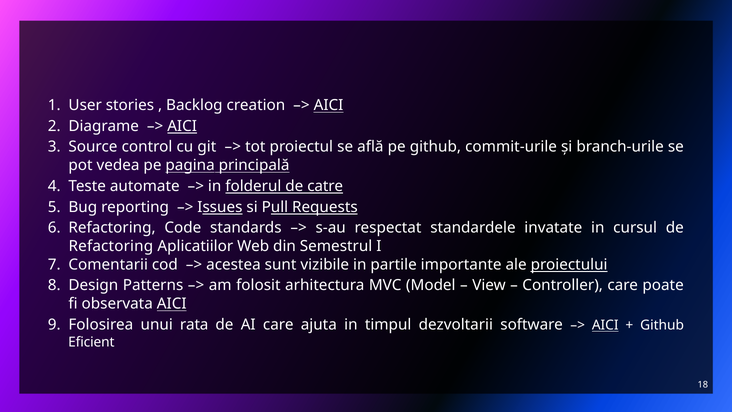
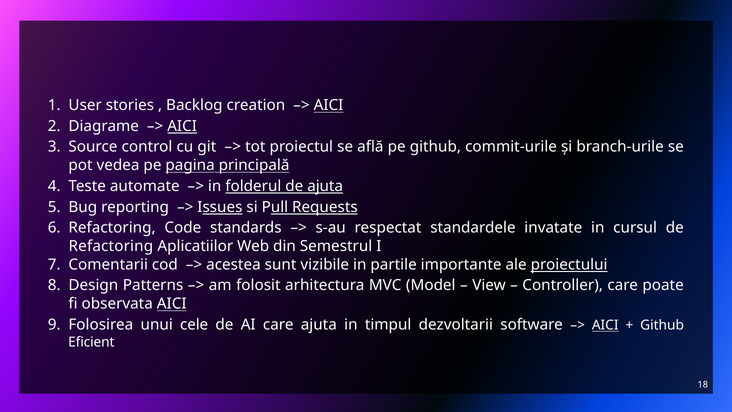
de catre: catre -> ajuta
rata: rata -> cele
